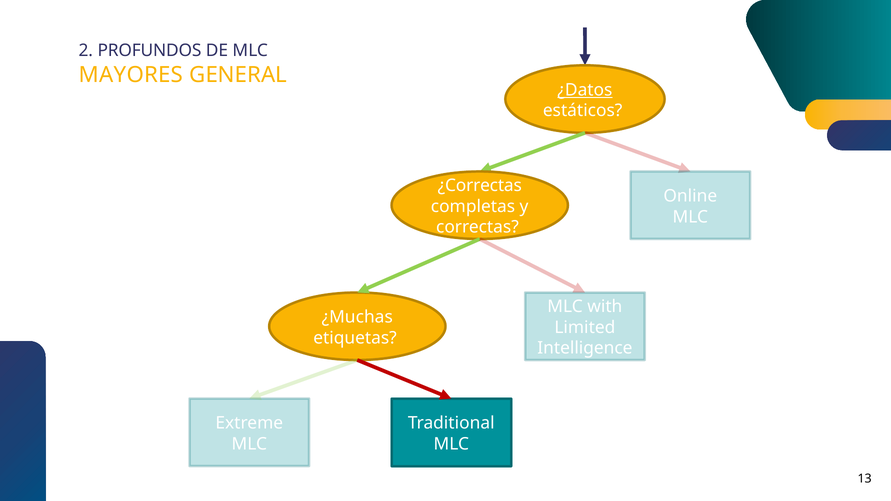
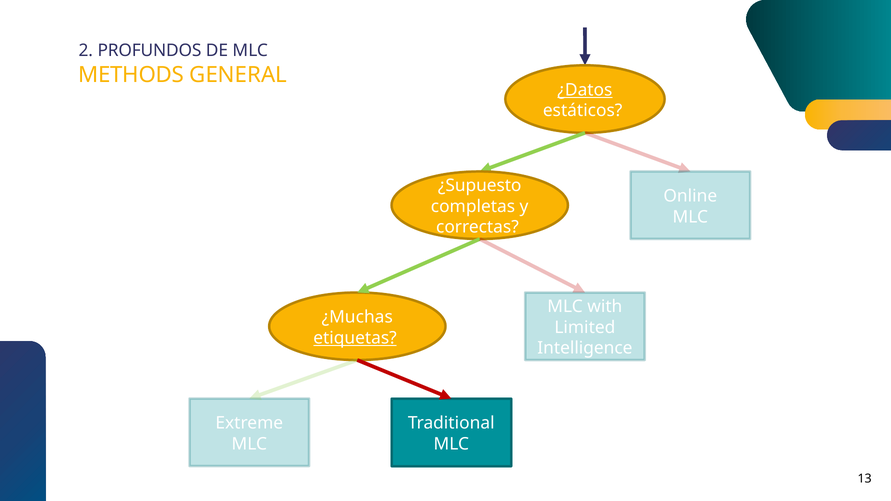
MAYORES: MAYORES -> METHODS
¿Correctas: ¿Correctas -> ¿Supuesto
etiquetas underline: none -> present
